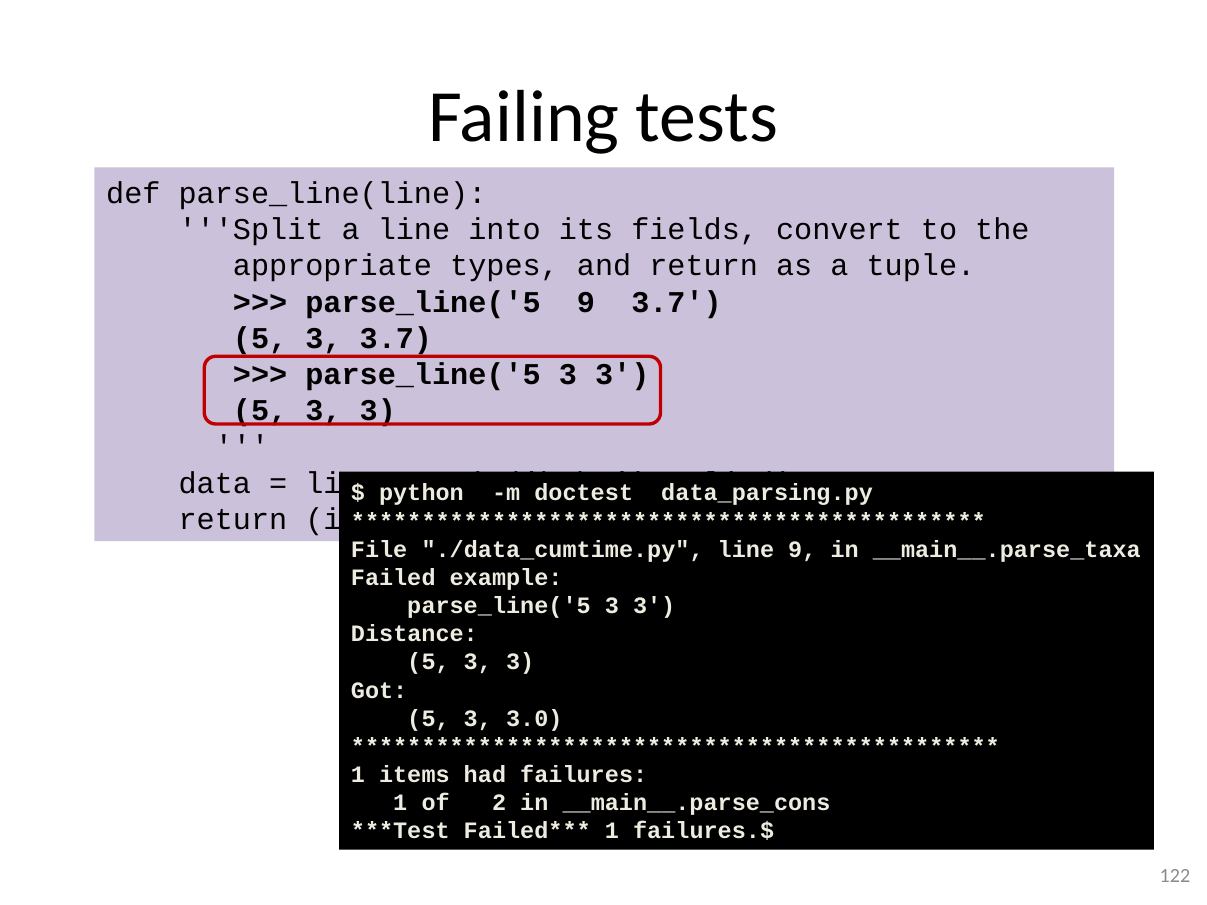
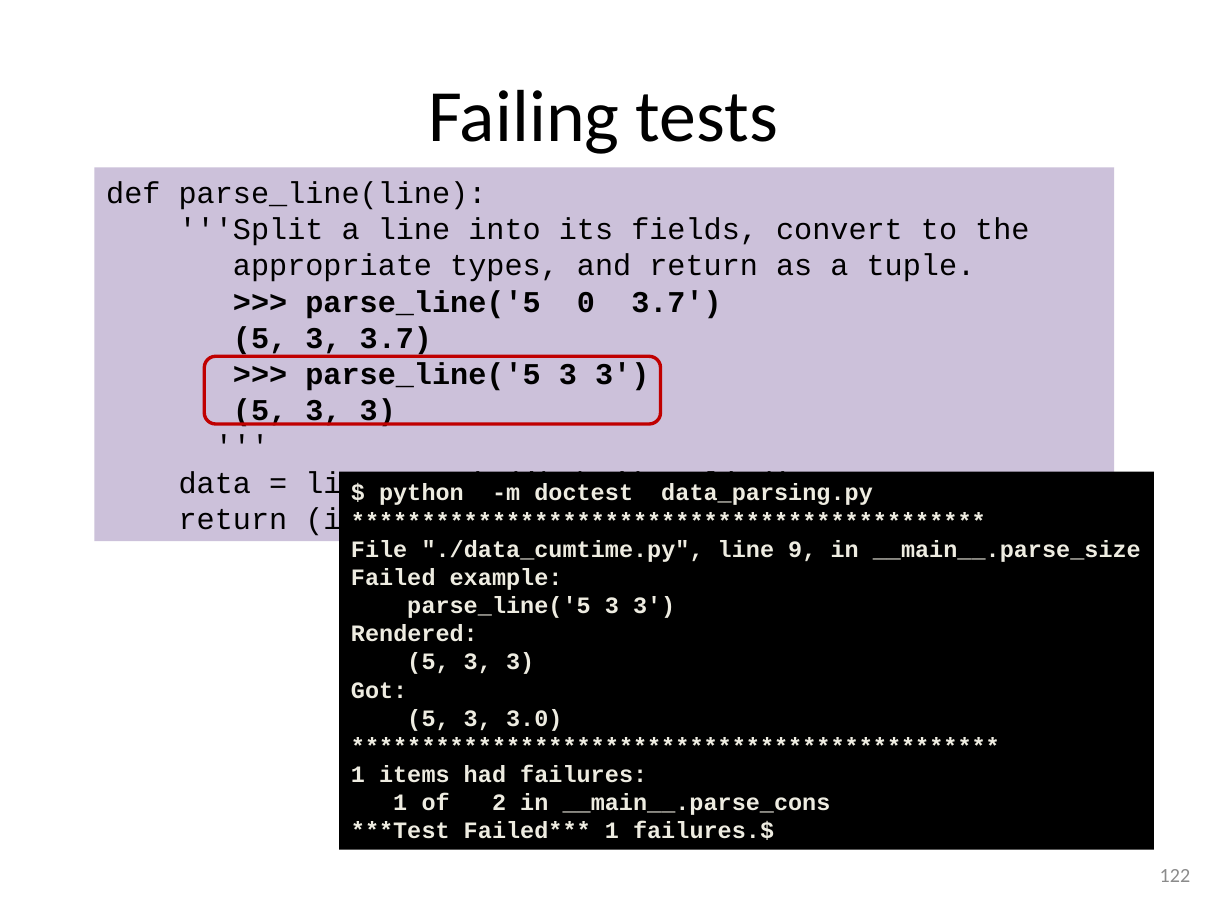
parse_line('5 9: 9 -> 0
__main__.parse_taxa: __main__.parse_taxa -> __main__.parse_size
Distance: Distance -> Rendered
